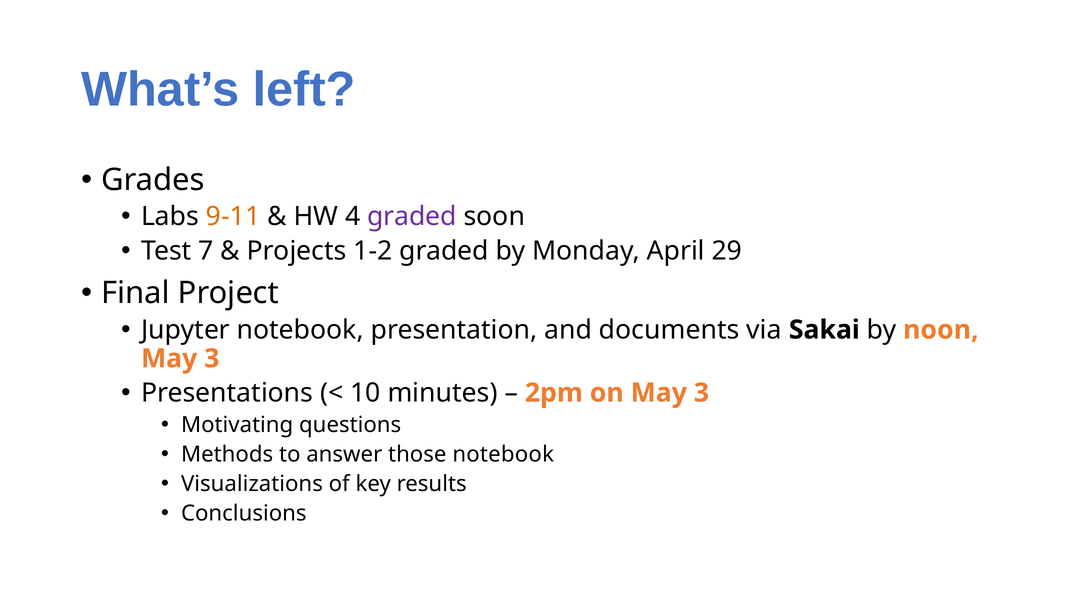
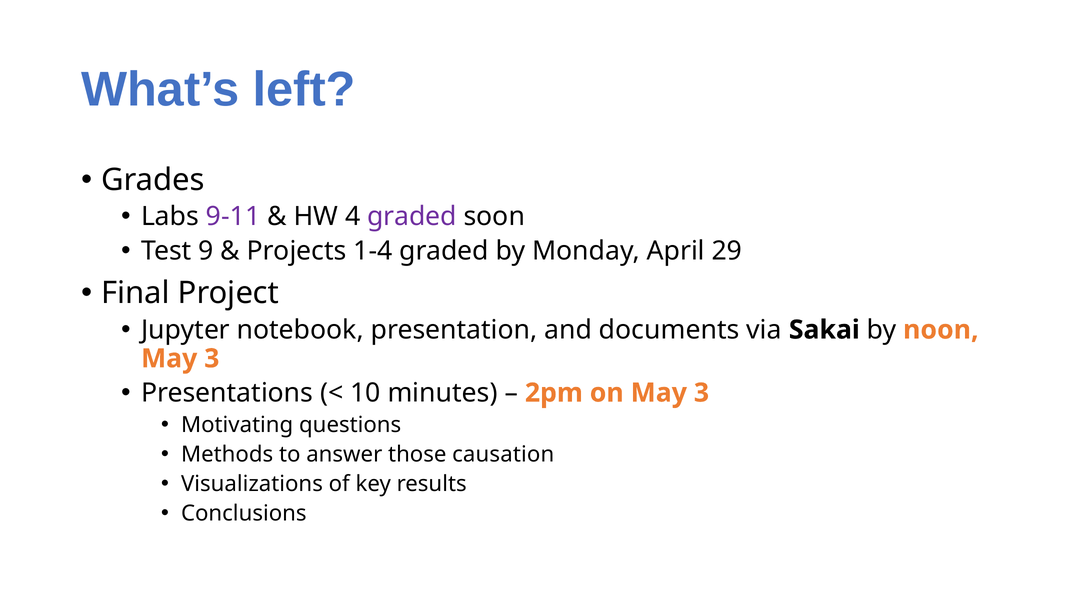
9-11 colour: orange -> purple
7: 7 -> 9
1-2: 1-2 -> 1-4
those notebook: notebook -> causation
